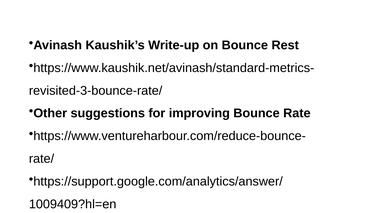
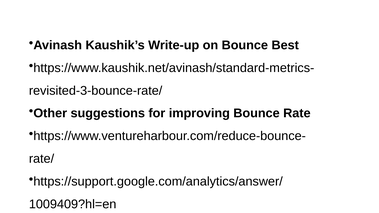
Rest: Rest -> Best
